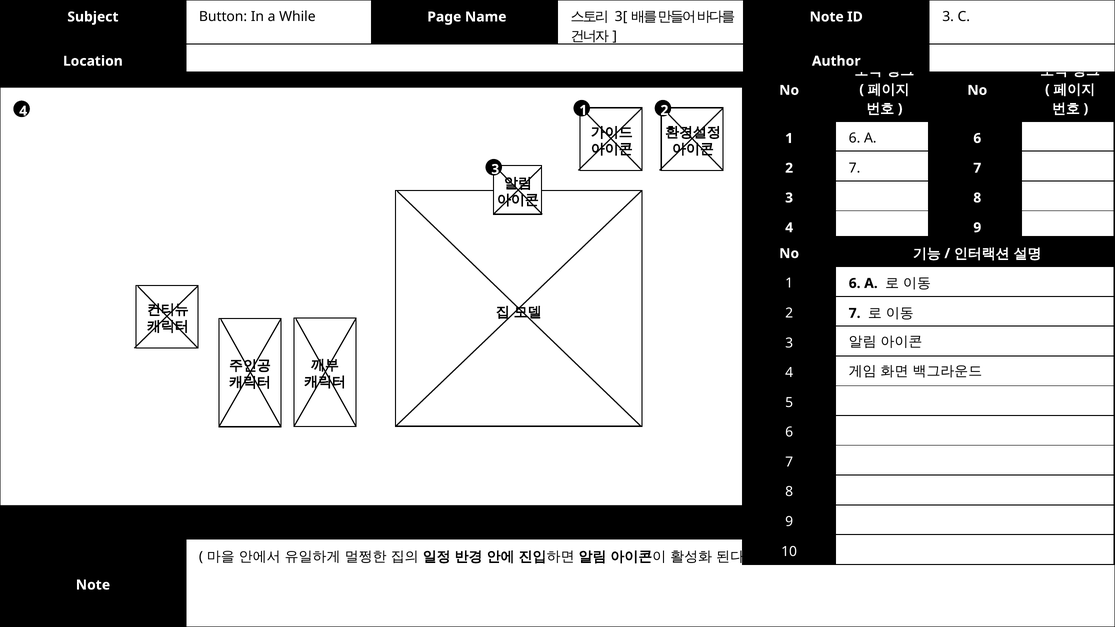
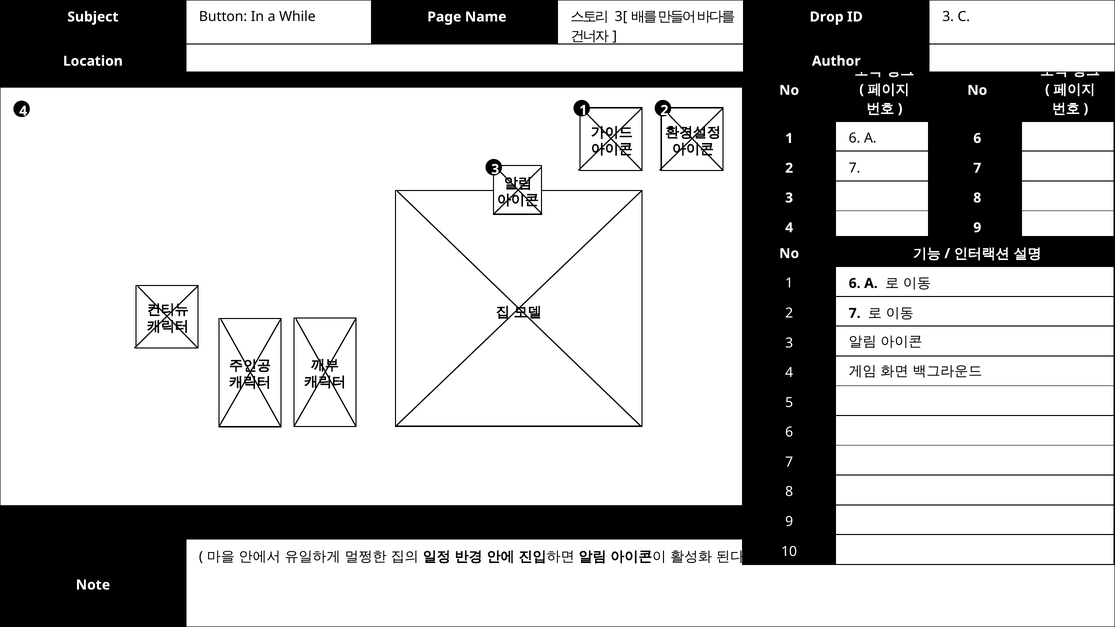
Note at (827, 17): Note -> Drop
